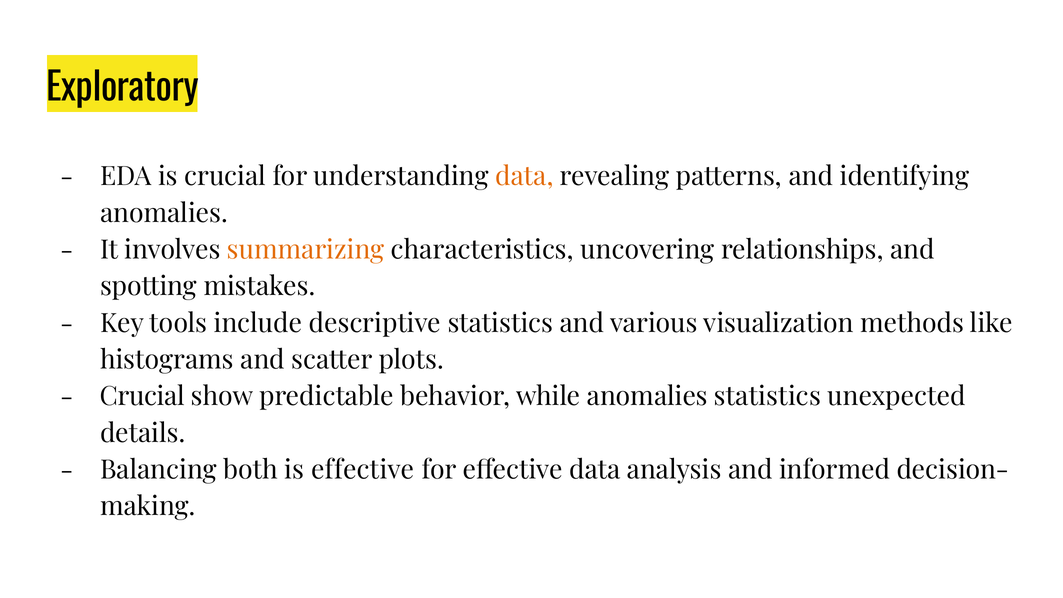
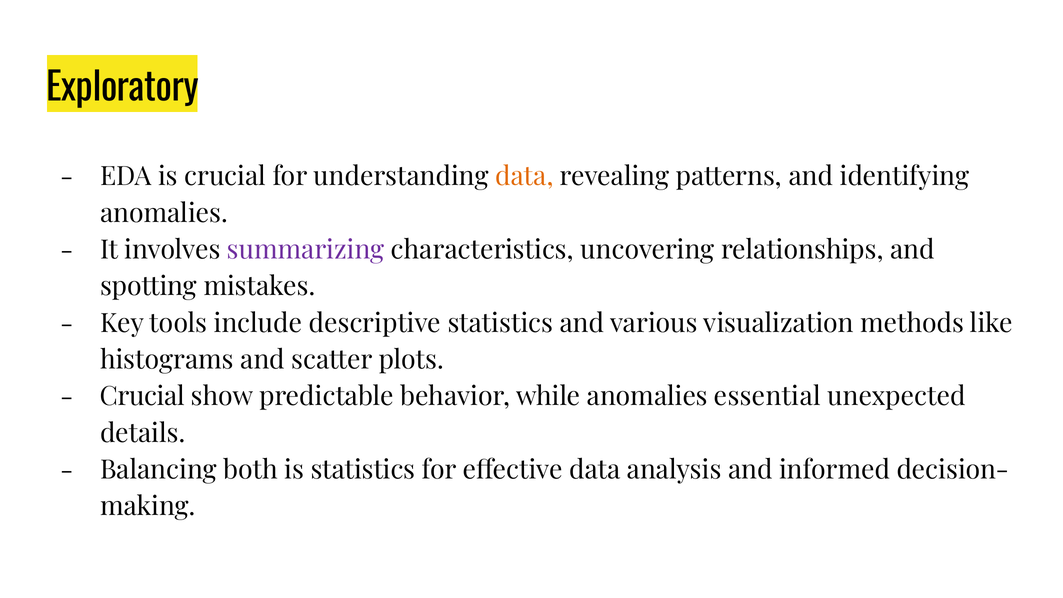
summarizing colour: orange -> purple
anomalies statistics: statistics -> essential
is effective: effective -> statistics
